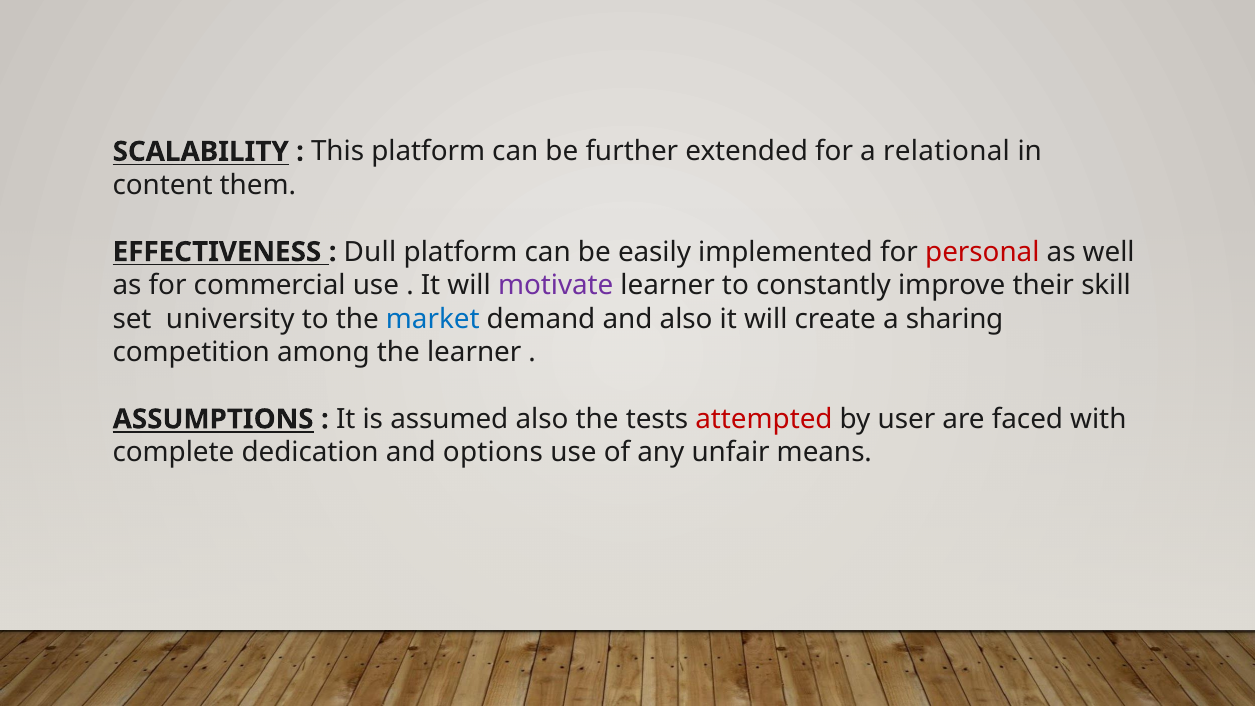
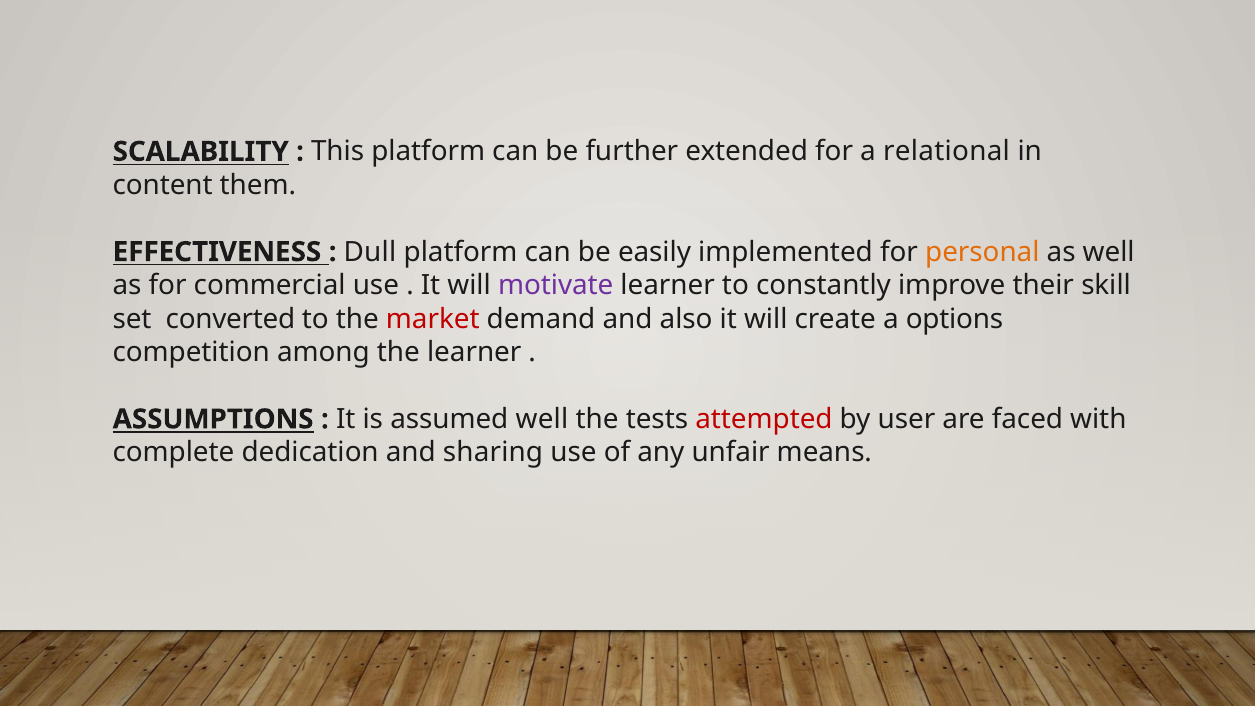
personal colour: red -> orange
university: university -> converted
market colour: blue -> red
sharing: sharing -> options
assumed also: also -> well
options: options -> sharing
